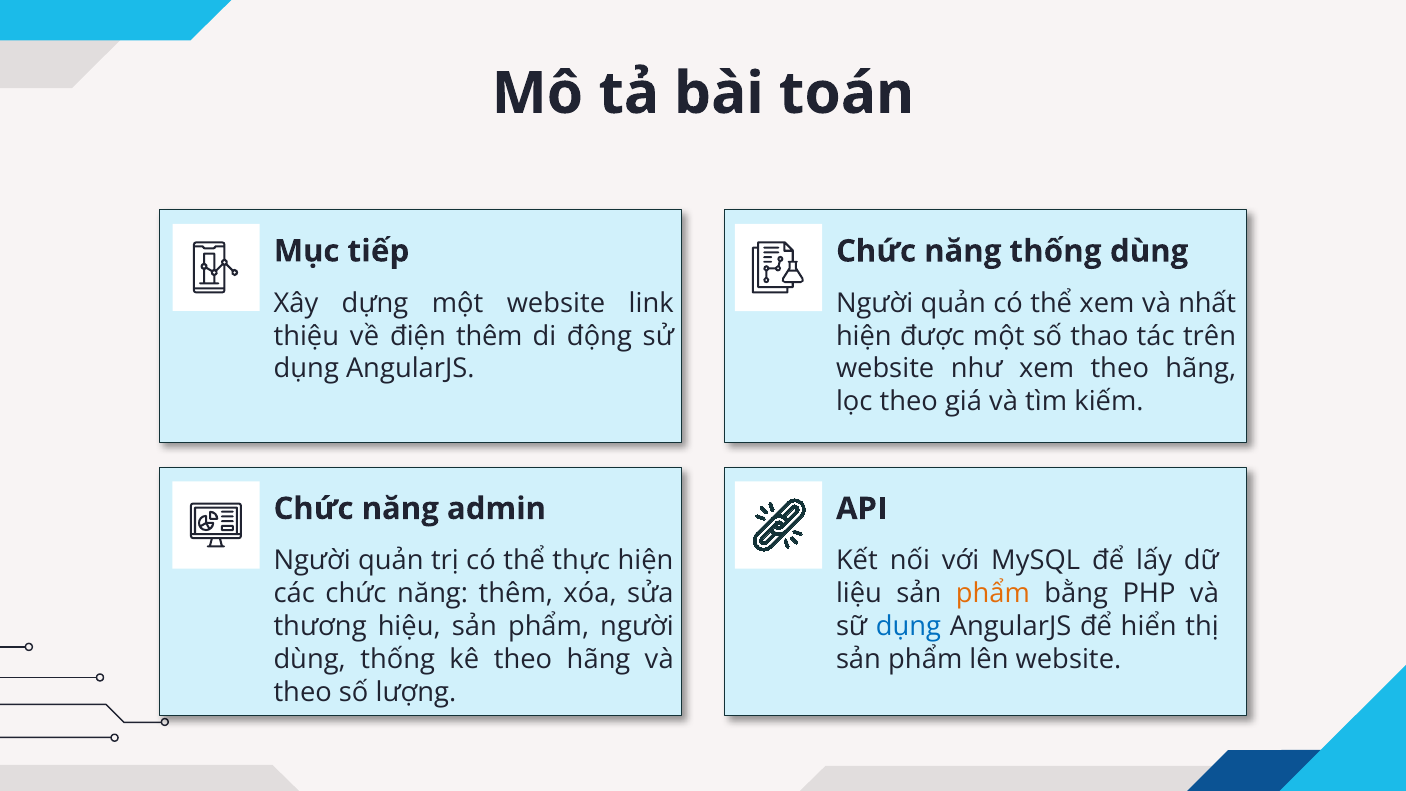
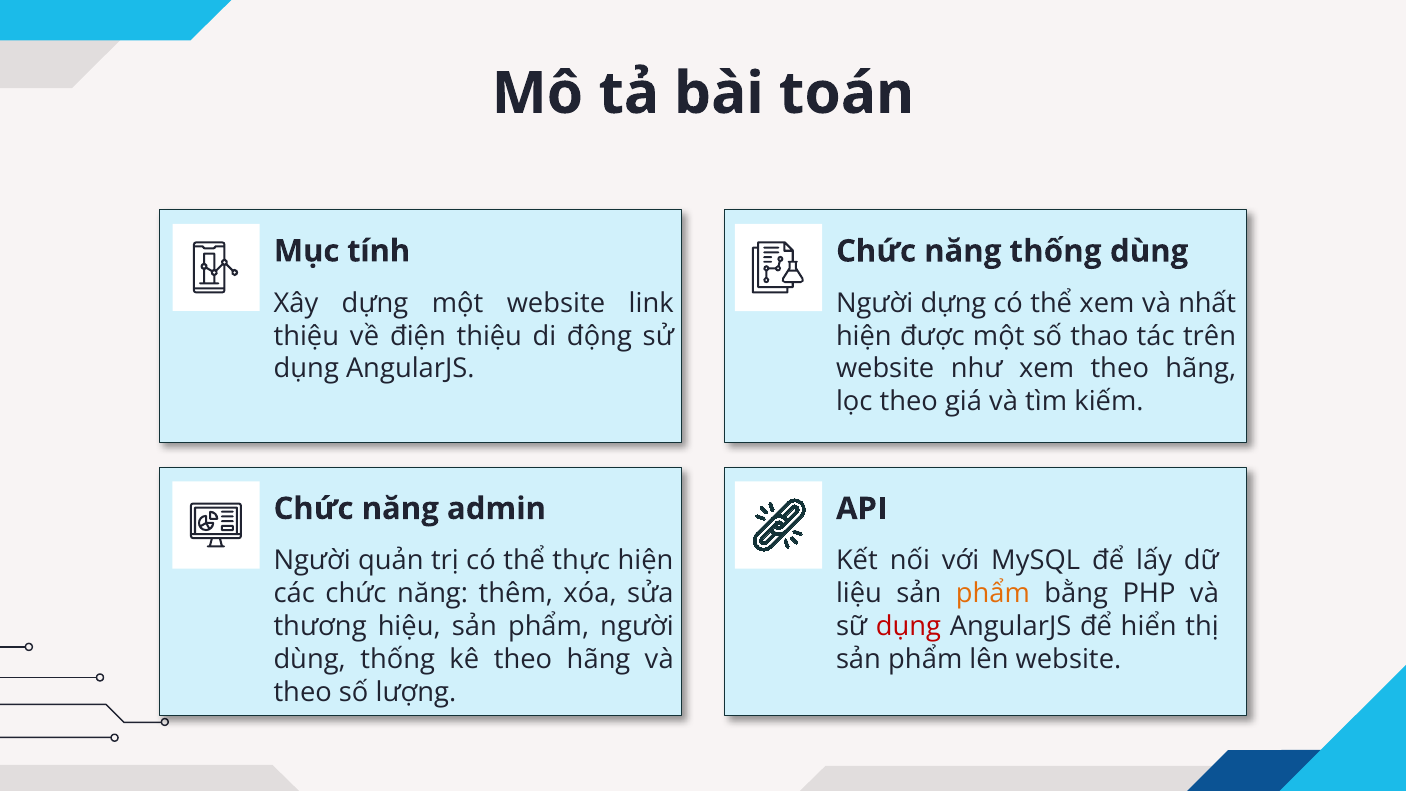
tiếp: tiếp -> tính
quản at (953, 303): quản -> dựng
điện thêm: thêm -> thiệu
dụng at (908, 626) colour: blue -> red
